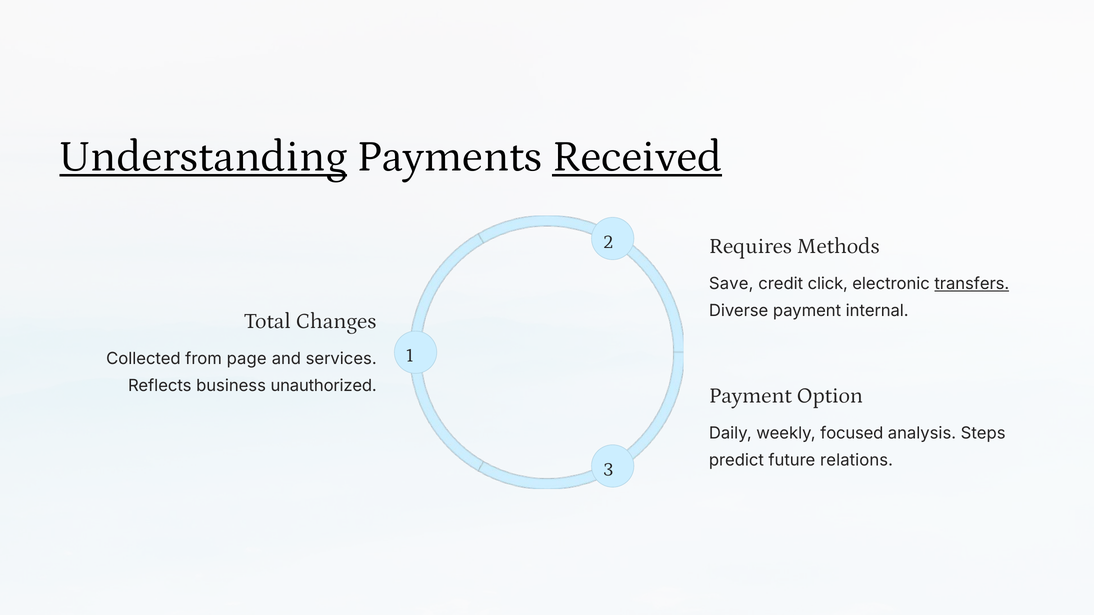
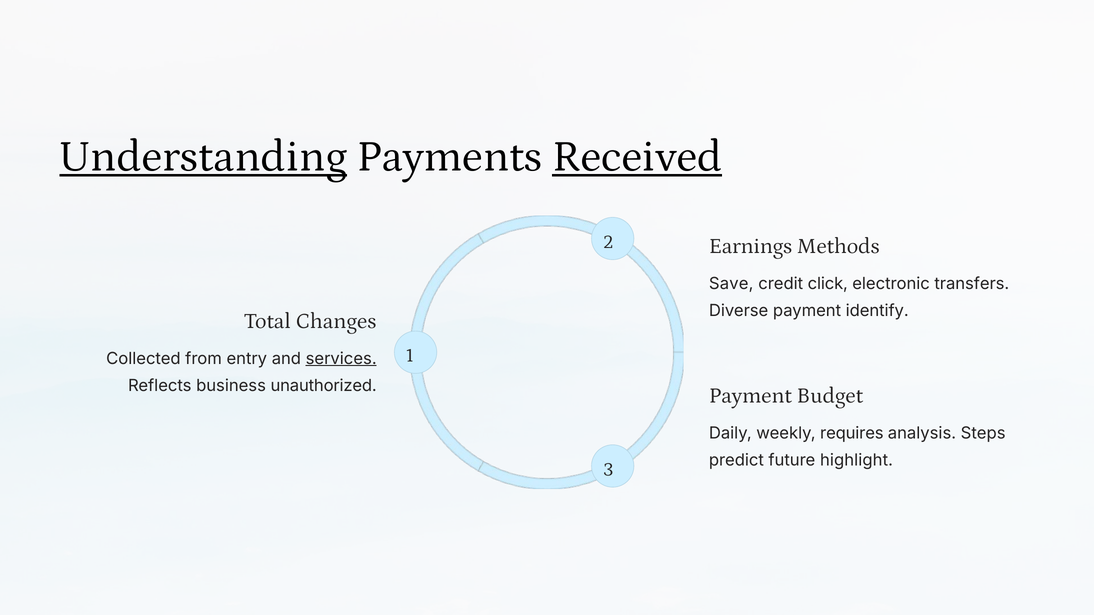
Requires: Requires -> Earnings
transfers underline: present -> none
internal: internal -> identify
page: page -> entry
services underline: none -> present
Option: Option -> Budget
focused: focused -> requires
relations: relations -> highlight
